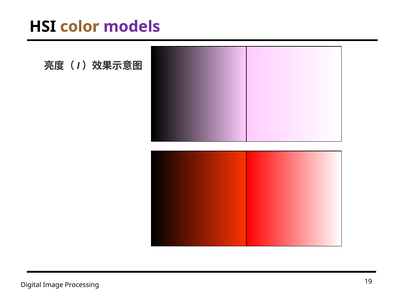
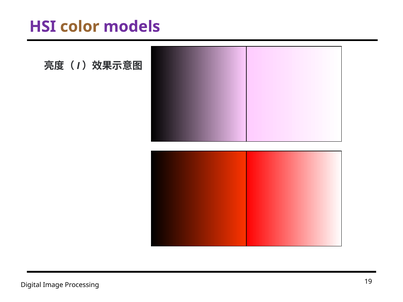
HSI colour: black -> purple
